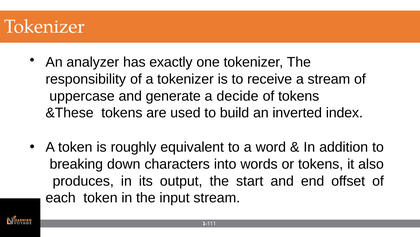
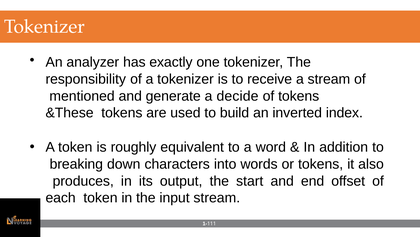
uppercase: uppercase -> mentioned
